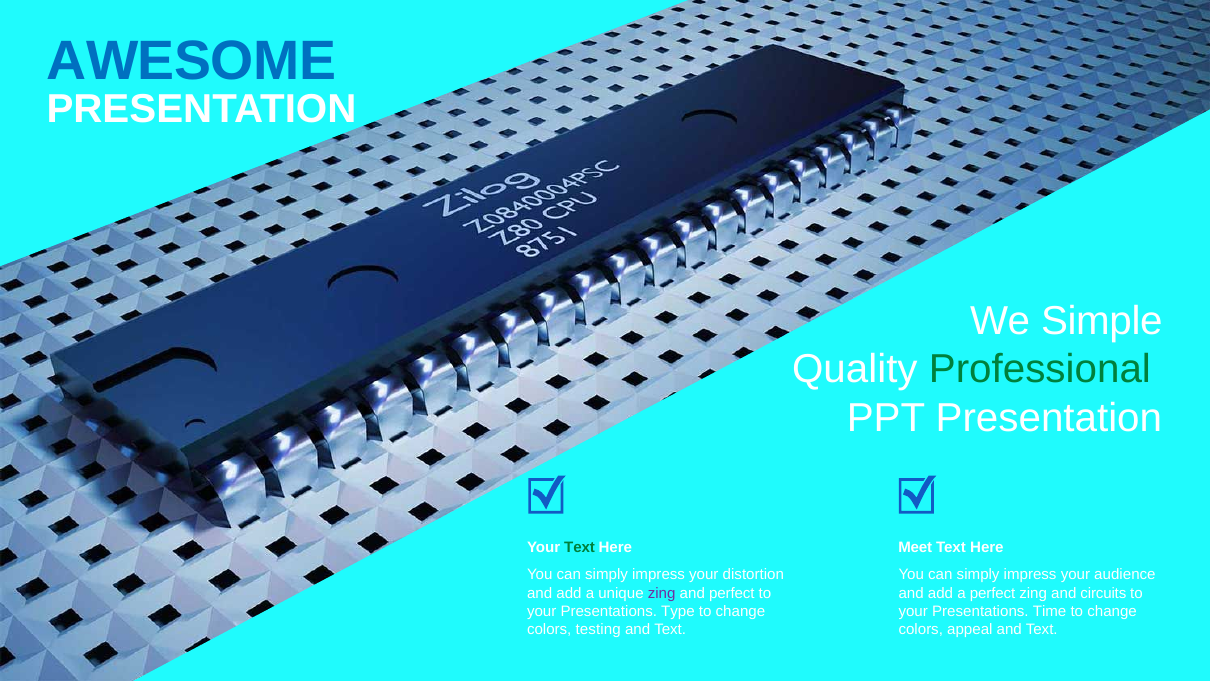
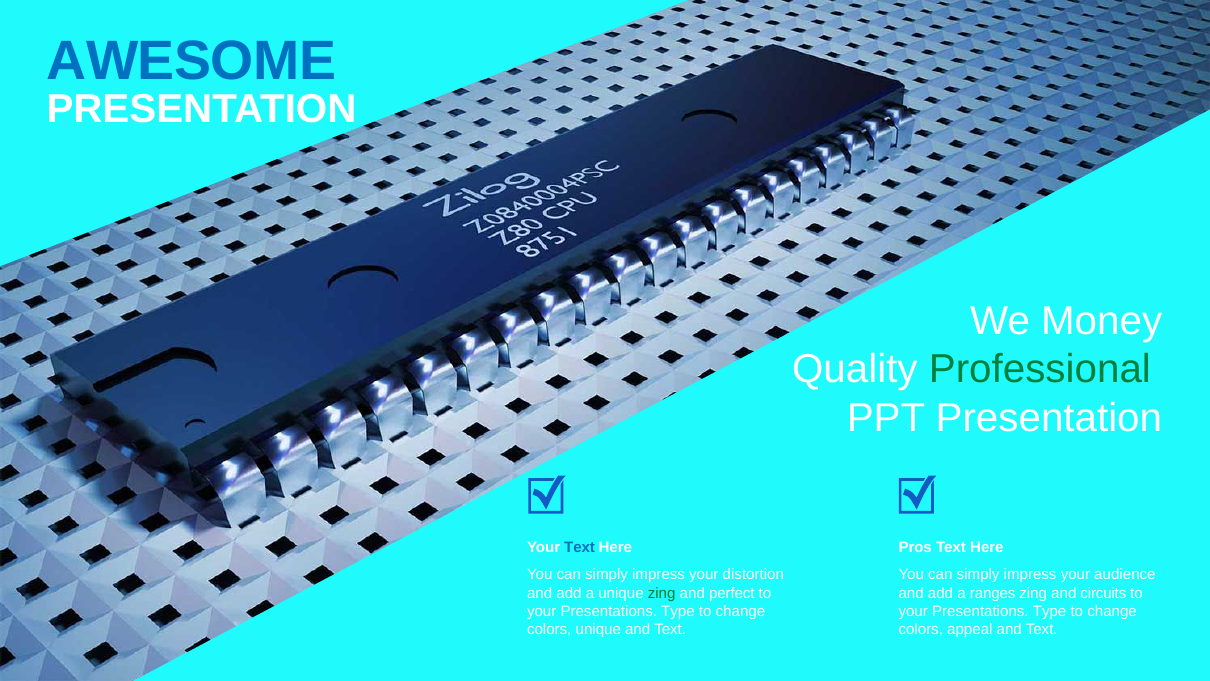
Simple: Simple -> Money
Text at (580, 547) colour: green -> blue
Meet: Meet -> Pros
zing at (662, 593) colour: purple -> green
a perfect: perfect -> ranges
Time at (1050, 611): Time -> Type
colors testing: testing -> unique
